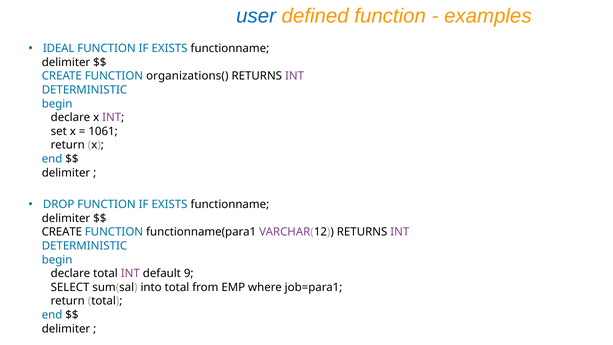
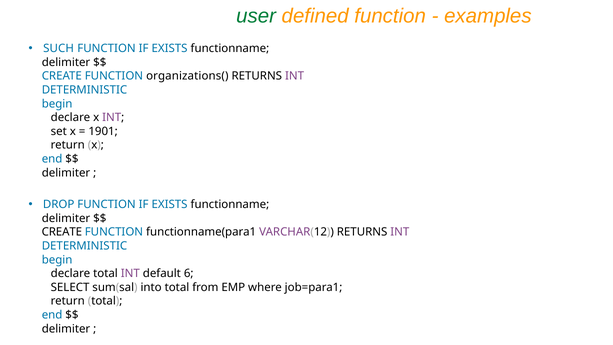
user colour: blue -> green
IDEAL: IDEAL -> SUCH
1061: 1061 -> 1901
9: 9 -> 6
